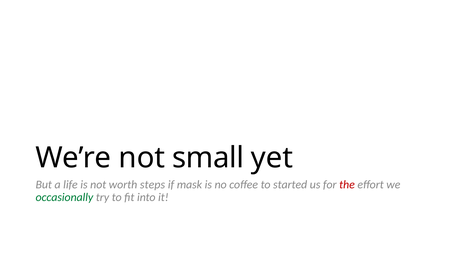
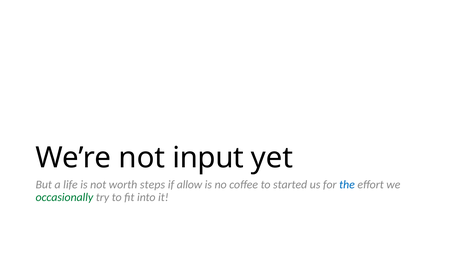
small: small -> input
mask: mask -> allow
the colour: red -> blue
